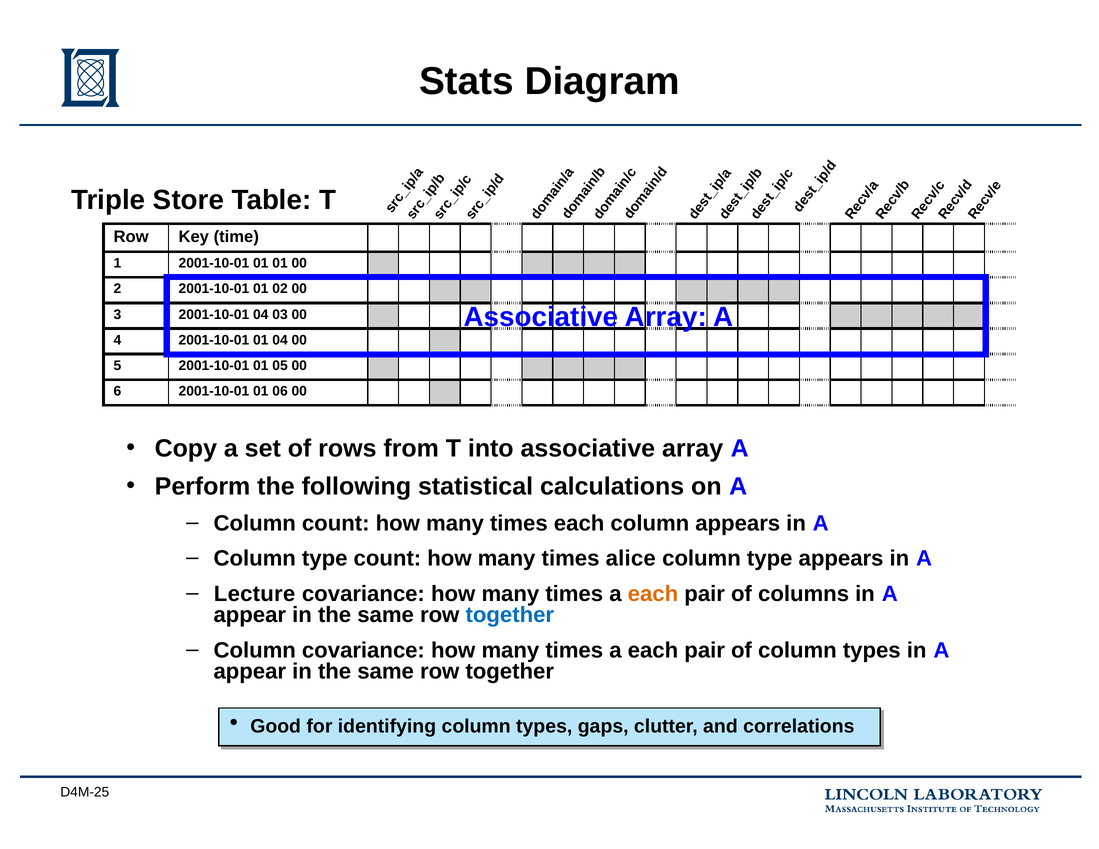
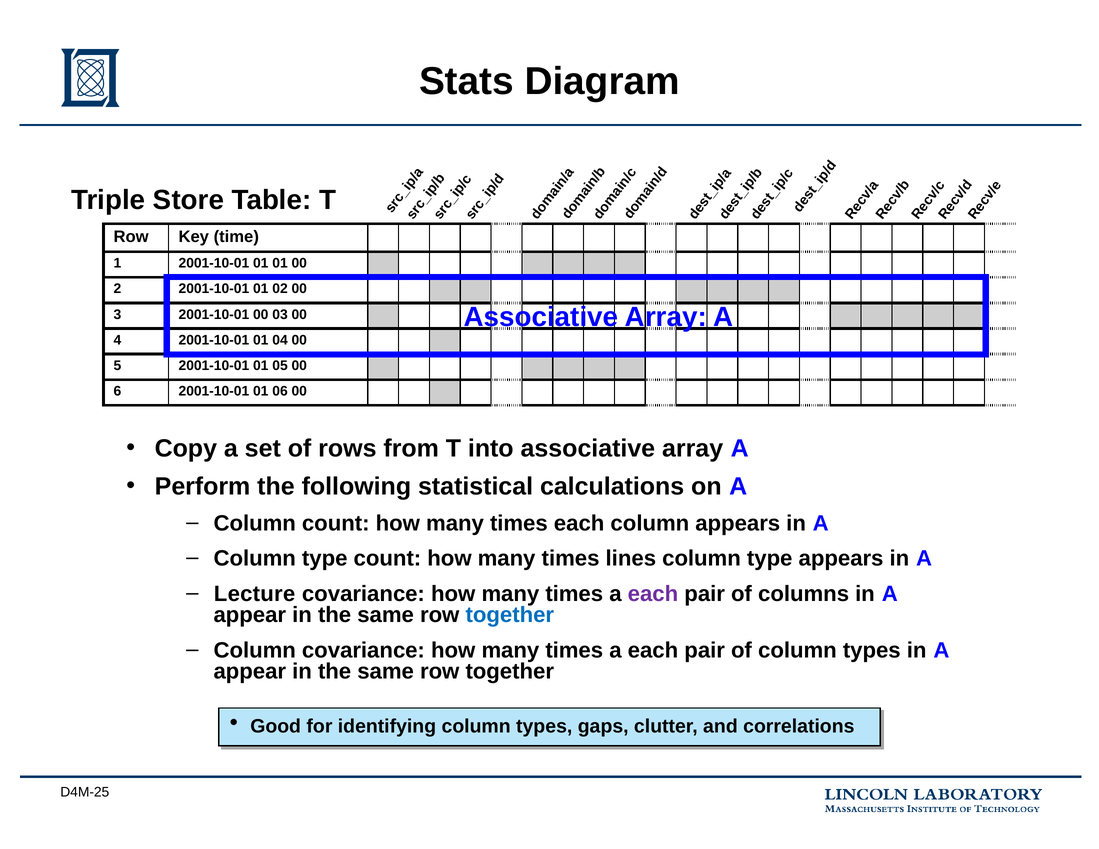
2001-10-01 04: 04 -> 00
alice: alice -> lines
each at (653, 594) colour: orange -> purple
